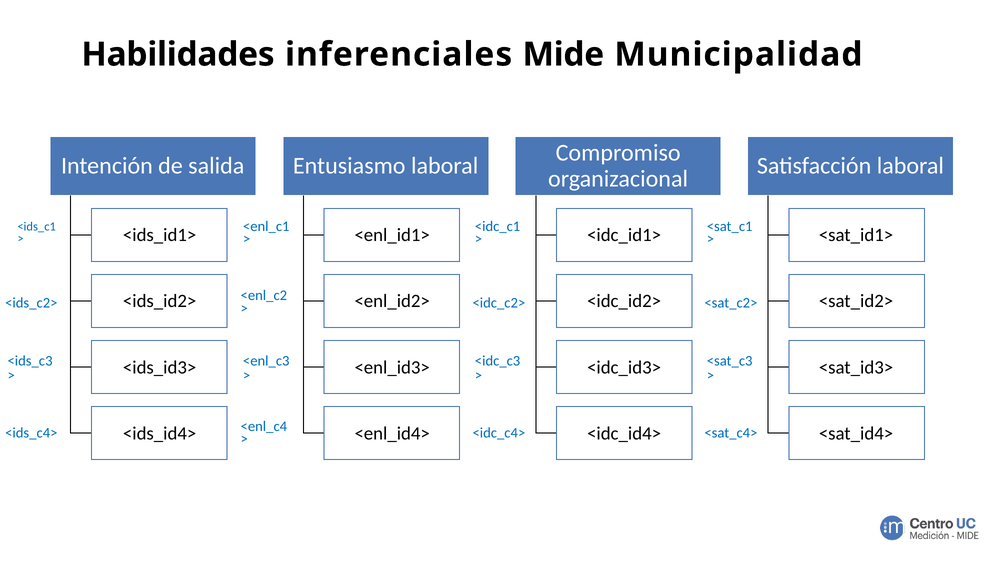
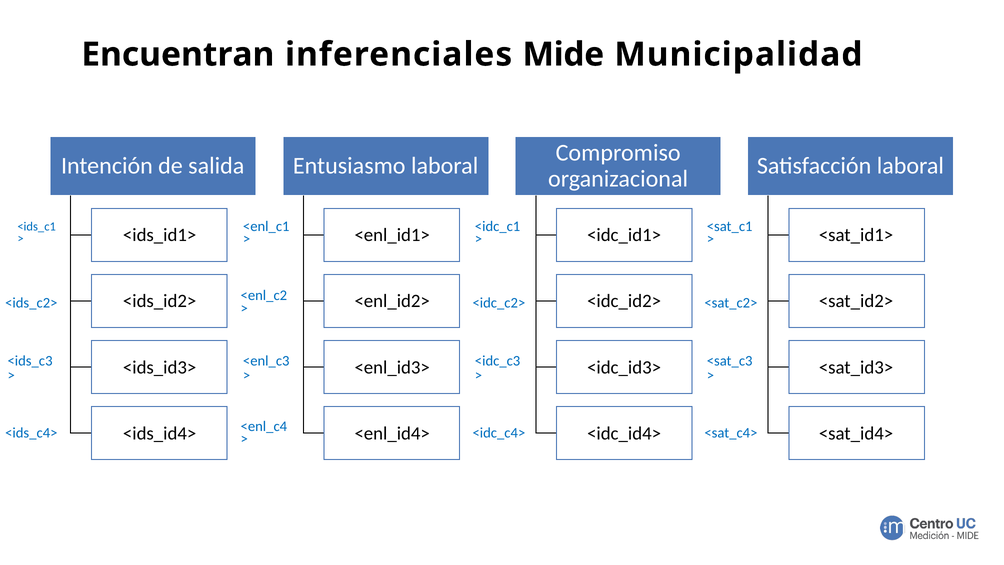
Habilidades: Habilidades -> Encuentran
